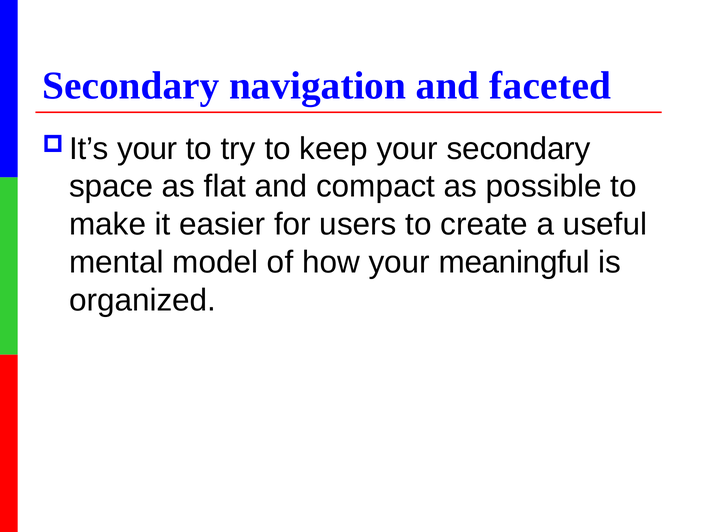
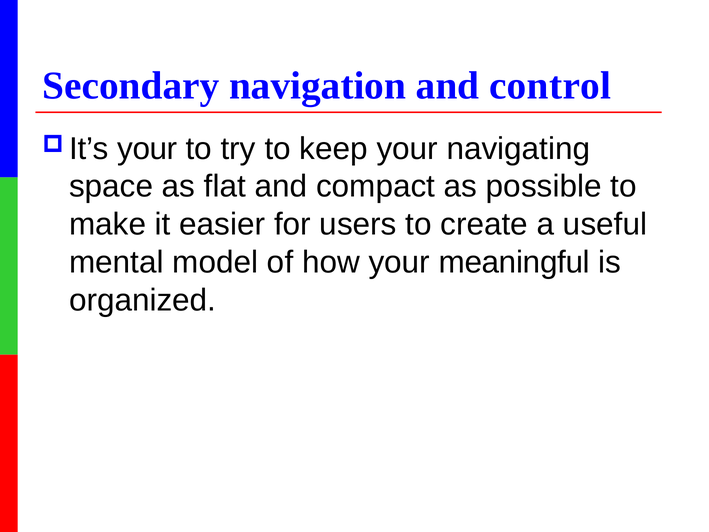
faceted: faceted -> control
your secondary: secondary -> navigating
